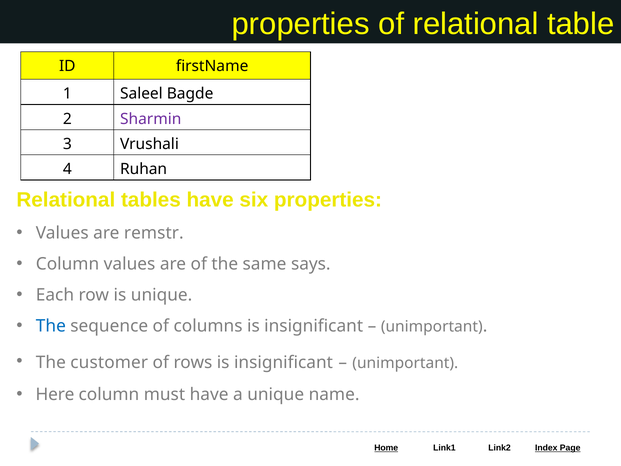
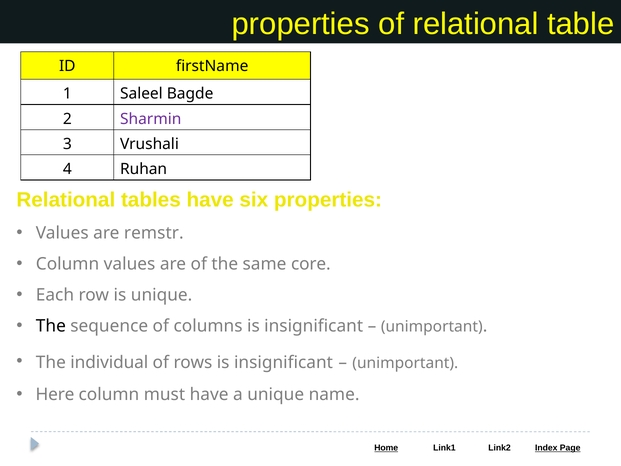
says: says -> core
The at (51, 326) colour: blue -> black
customer: customer -> individual
